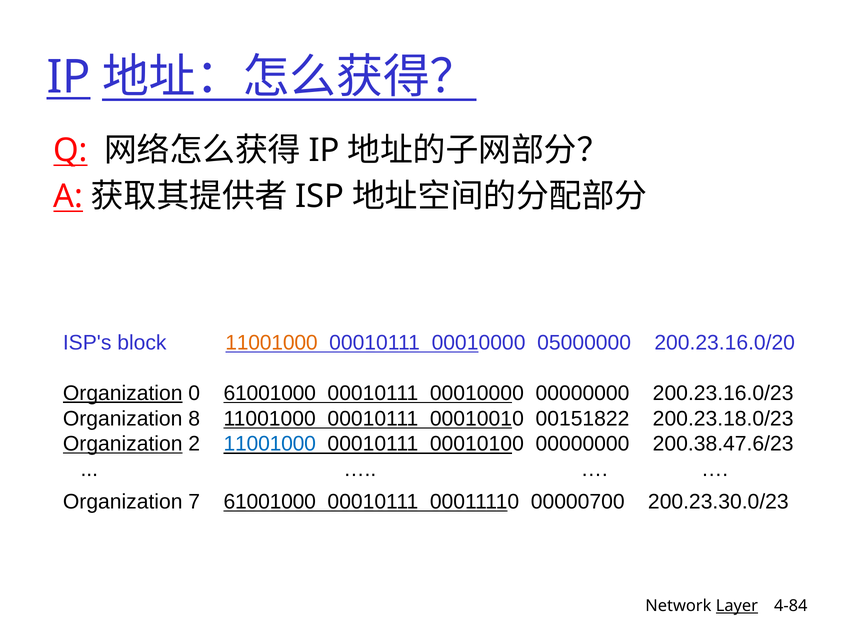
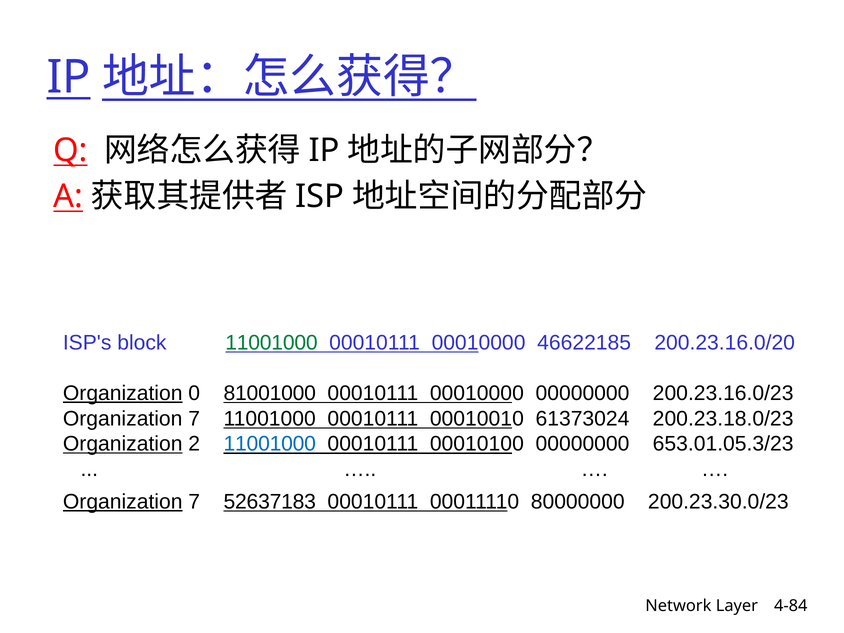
11001000 at (271, 343) colour: orange -> green
05000000: 05000000 -> 46622185
0 61001000: 61001000 -> 81001000
8 at (194, 419): 8 -> 7
00151822: 00151822 -> 61373024
200.38.47.6/23: 200.38.47.6/23 -> 653.01.05.3/23
Organization at (123, 502) underline: none -> present
7 61001000: 61001000 -> 52637183
00000700: 00000700 -> 80000000
Layer underline: present -> none
